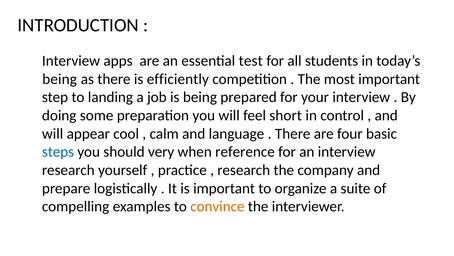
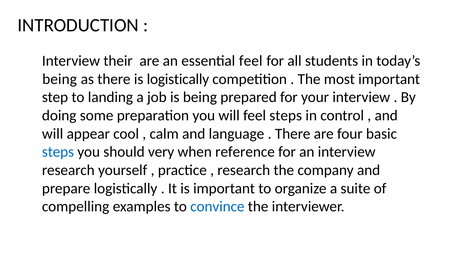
apps: apps -> their
essential test: test -> feel
is efficiently: efficiently -> logistically
feel short: short -> steps
convince colour: orange -> blue
